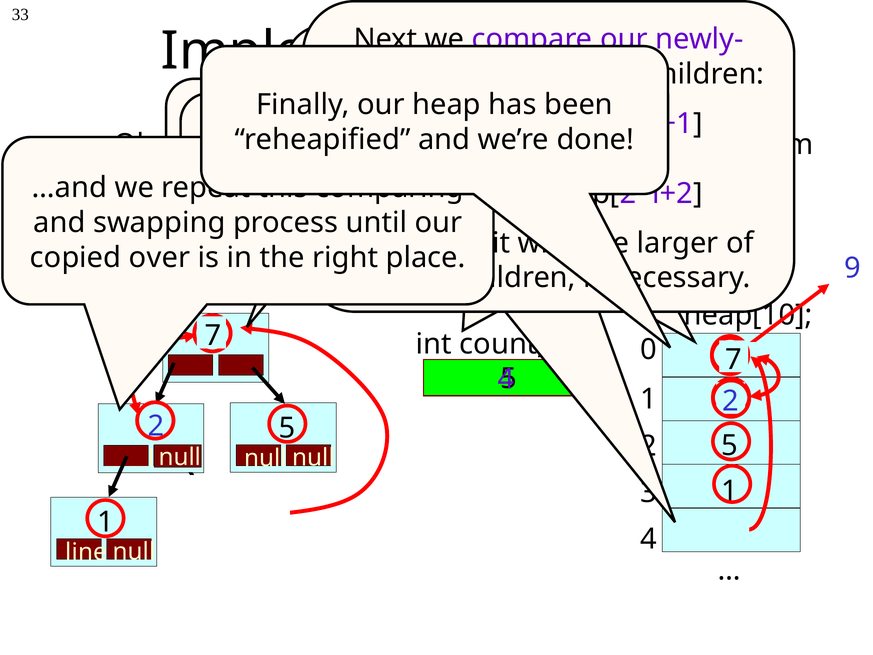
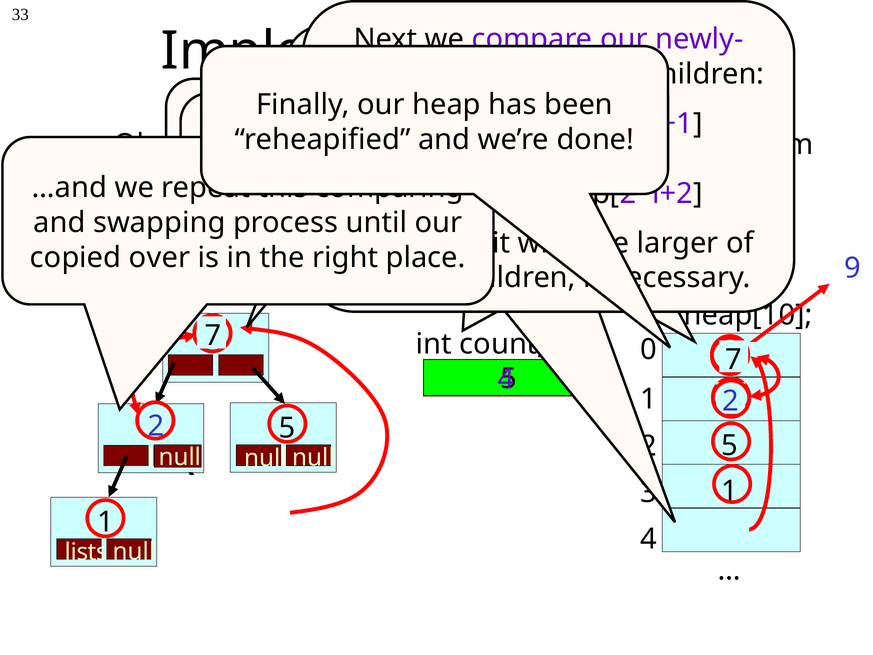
line: line -> lists
